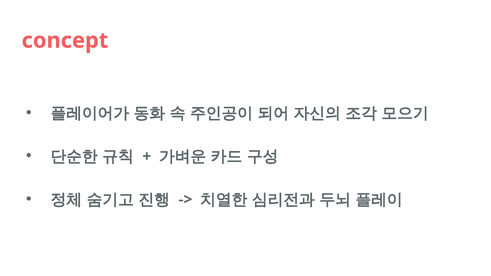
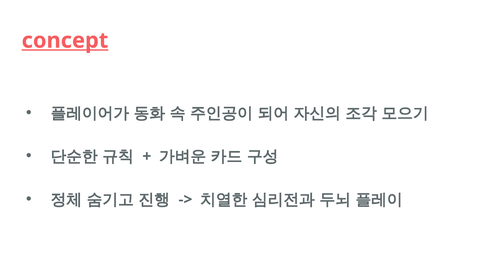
concept underline: none -> present
